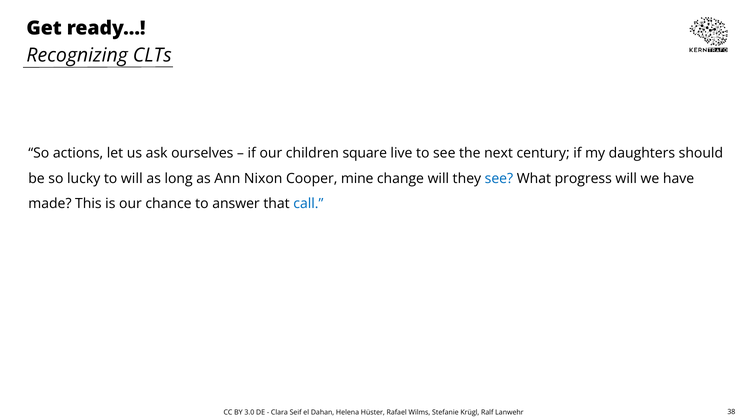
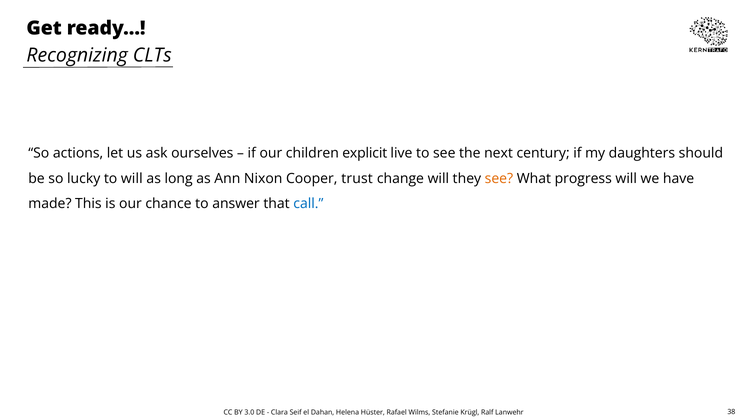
square: square -> explicit
mine: mine -> trust
see at (499, 178) colour: blue -> orange
